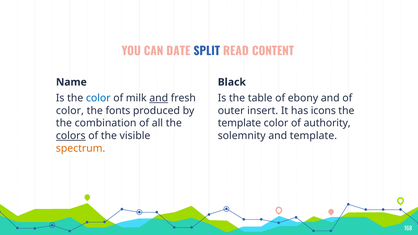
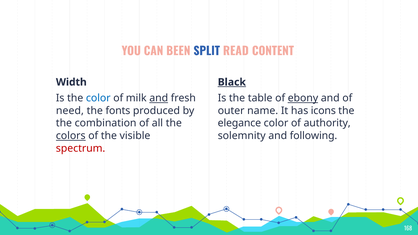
DATE: DATE -> BEEN
Name: Name -> Width
Black underline: none -> present
ebony underline: none -> present
color at (70, 111): color -> need
insert: insert -> name
template at (239, 123): template -> elegance
and template: template -> following
spectrum colour: orange -> red
